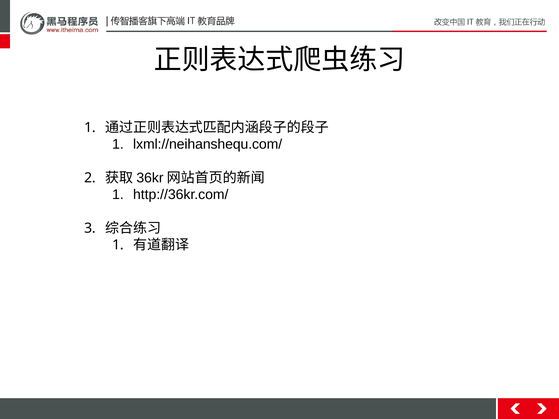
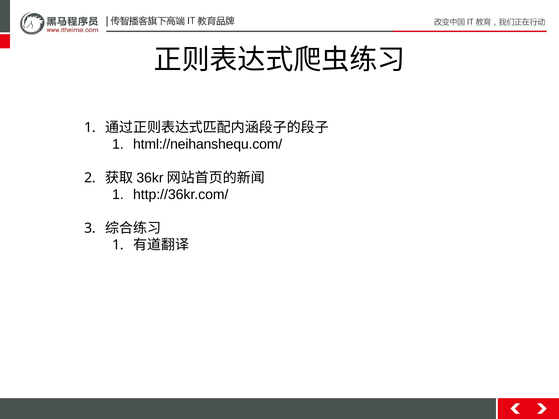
lxml://neihanshequ.com/: lxml://neihanshequ.com/ -> html://neihanshequ.com/
